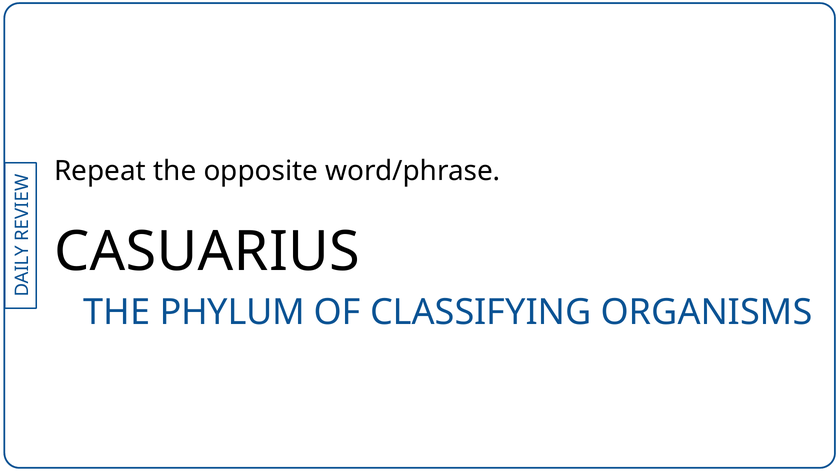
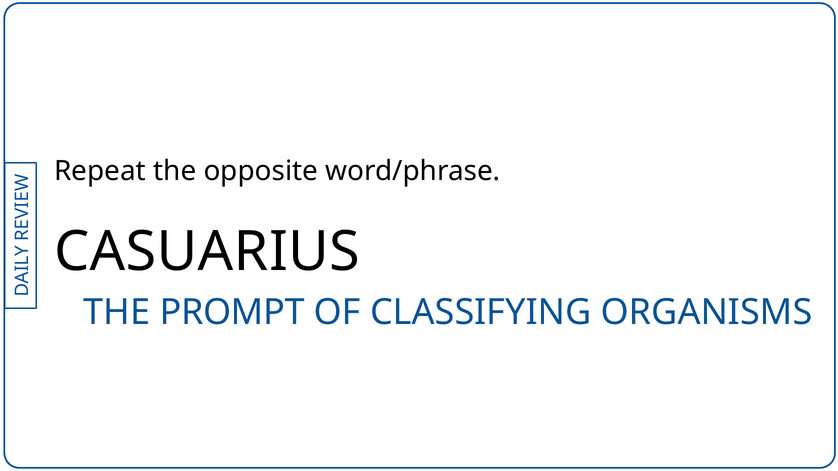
PHYLUM: PHYLUM -> PROMPT
